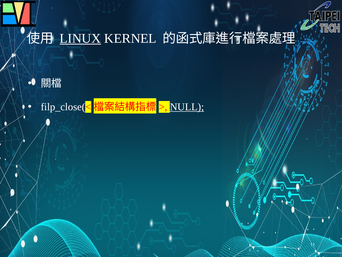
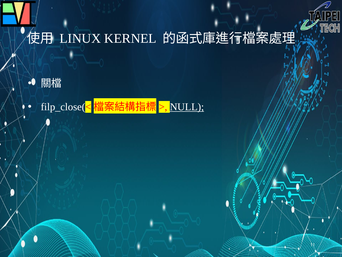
LINUX underline: present -> none
